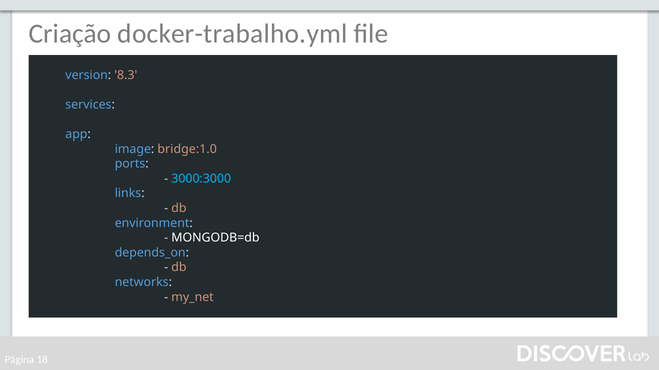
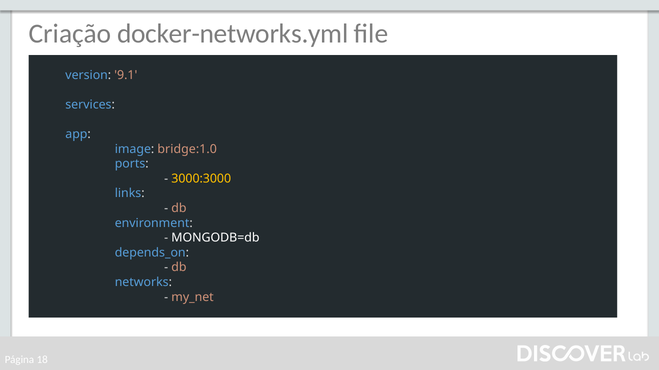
docker-trabalho.yml: docker-trabalho.yml -> docker-networks.yml
8.3: 8.3 -> 9.1
3000:3000 colour: light blue -> yellow
